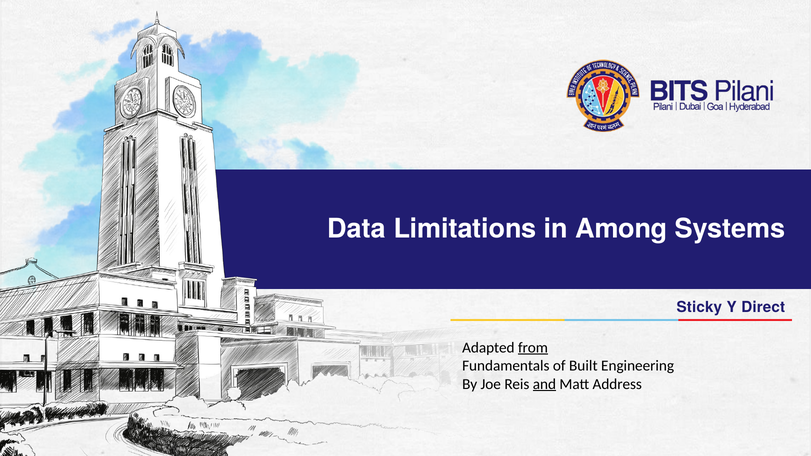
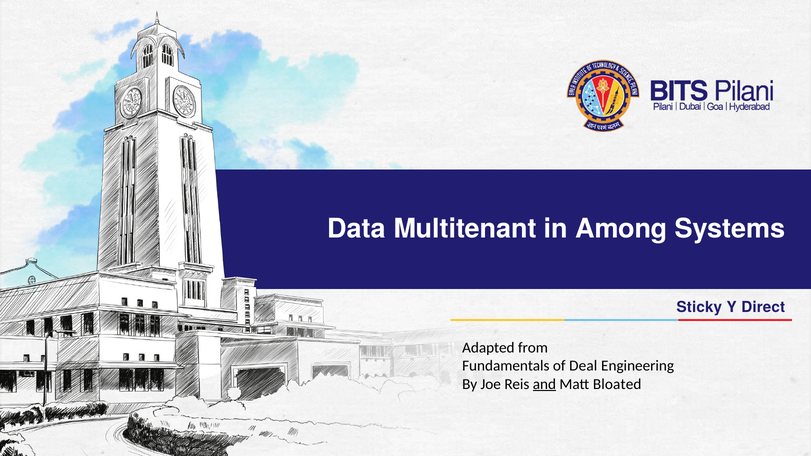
Limitations: Limitations -> Multitenant
from underline: present -> none
Built: Built -> Deal
Address: Address -> Bloated
